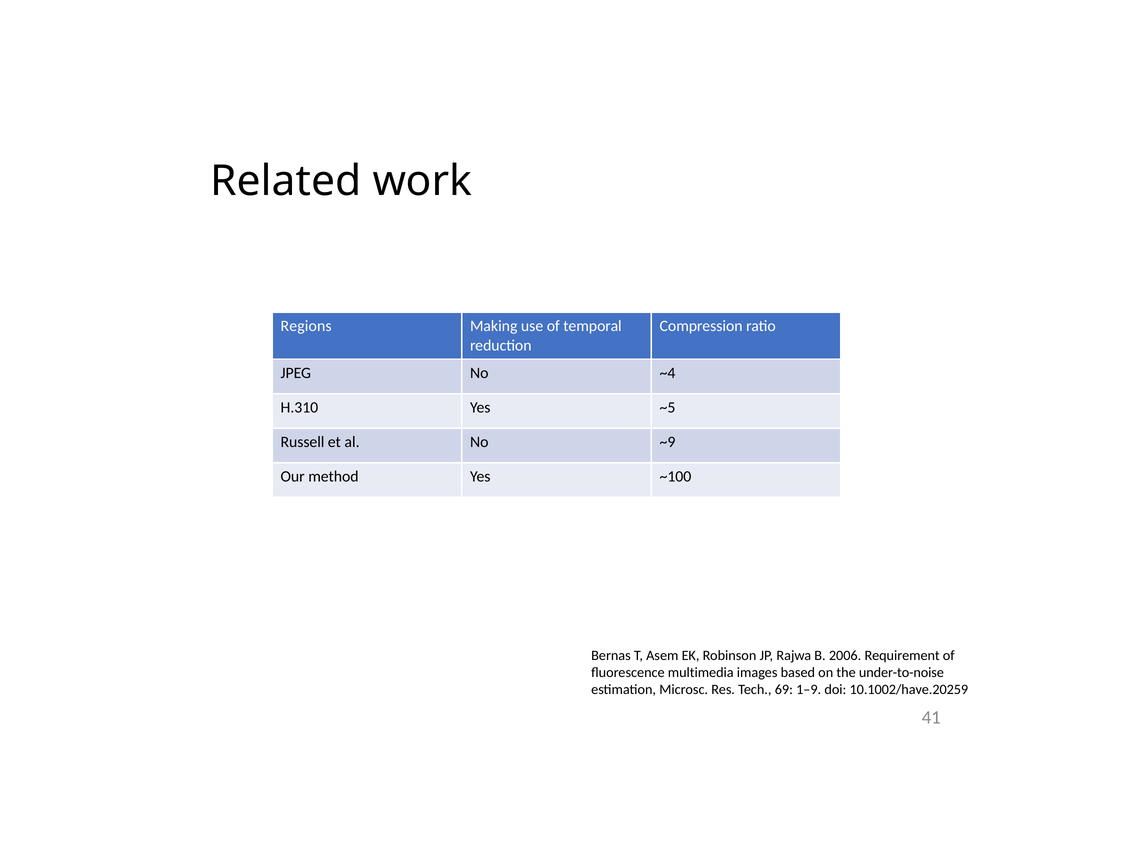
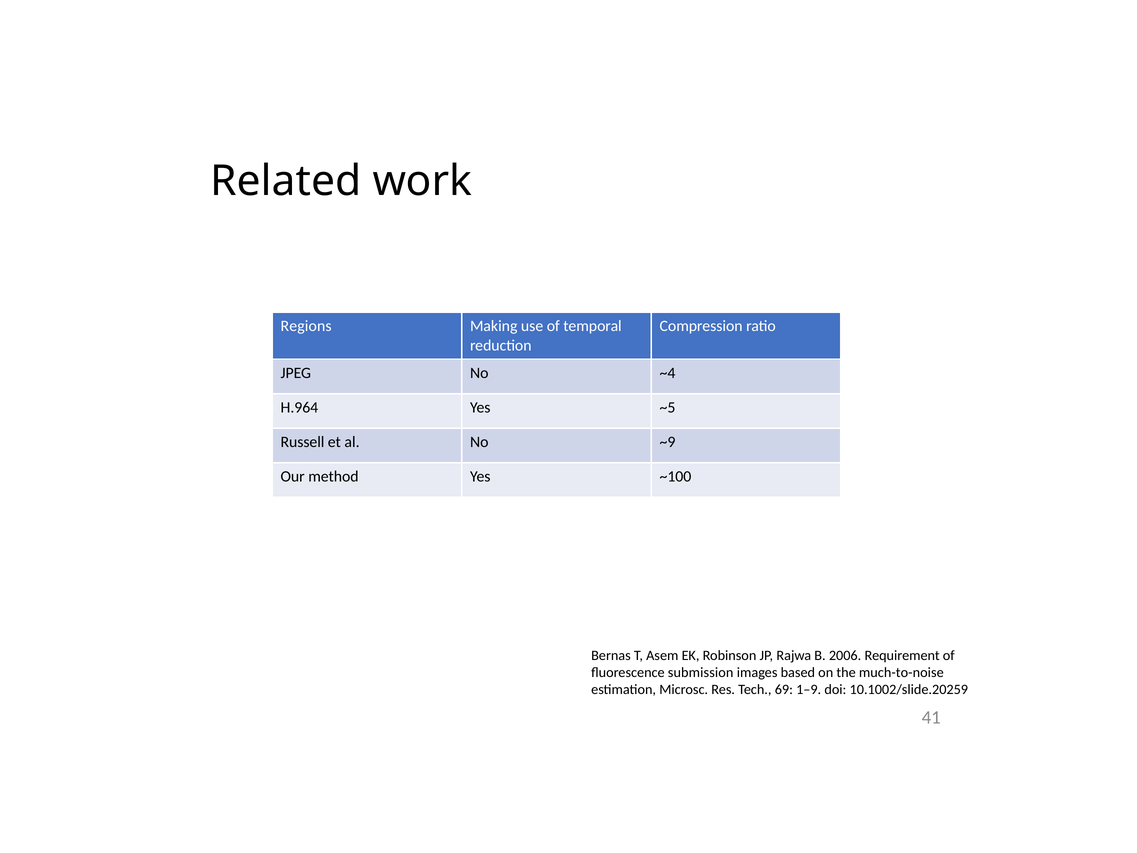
H.310: H.310 -> H.964
multimedia: multimedia -> submission
under-to-noise: under-to-noise -> much-to-noise
10.1002/have.20259: 10.1002/have.20259 -> 10.1002/slide.20259
